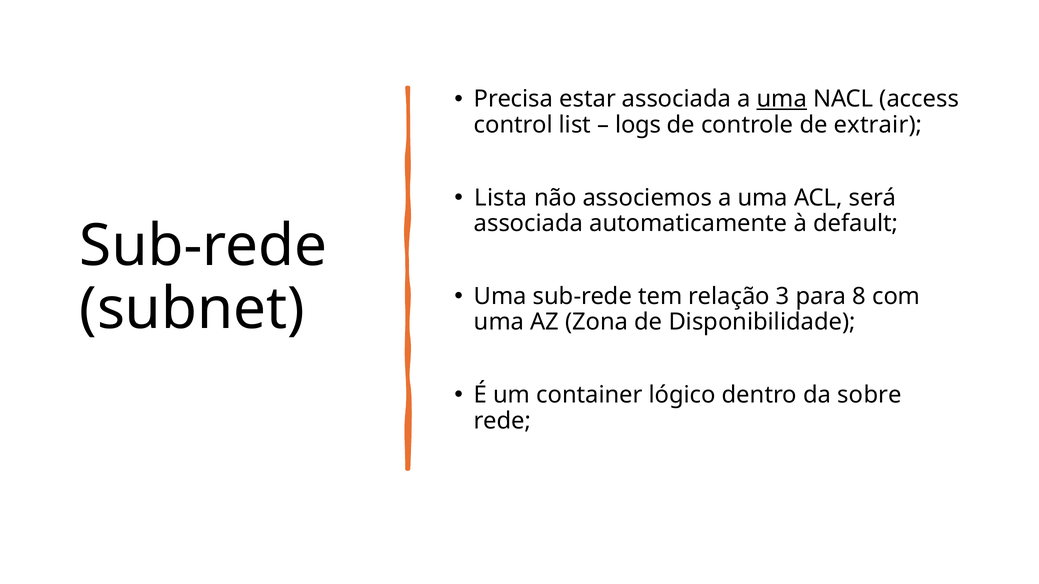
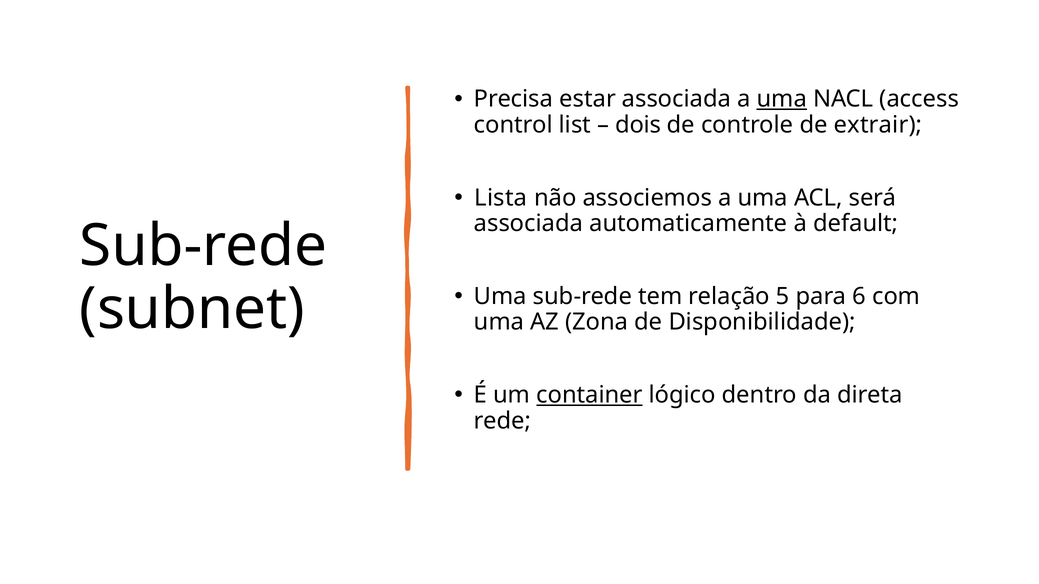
logs: logs -> dois
3: 3 -> 5
8: 8 -> 6
container underline: none -> present
sobre: sobre -> direta
